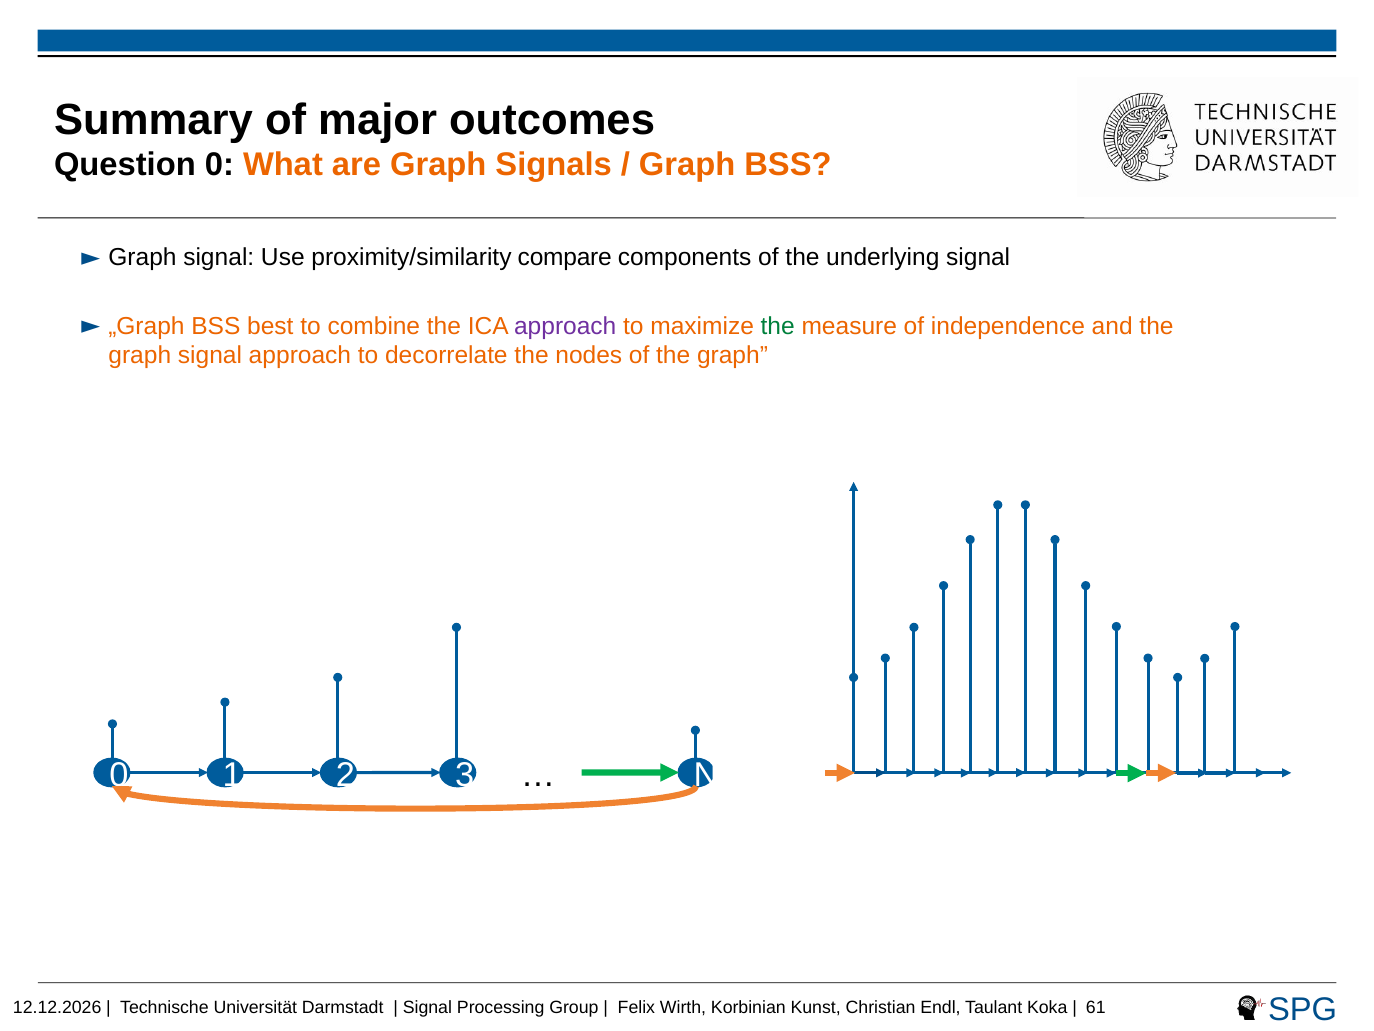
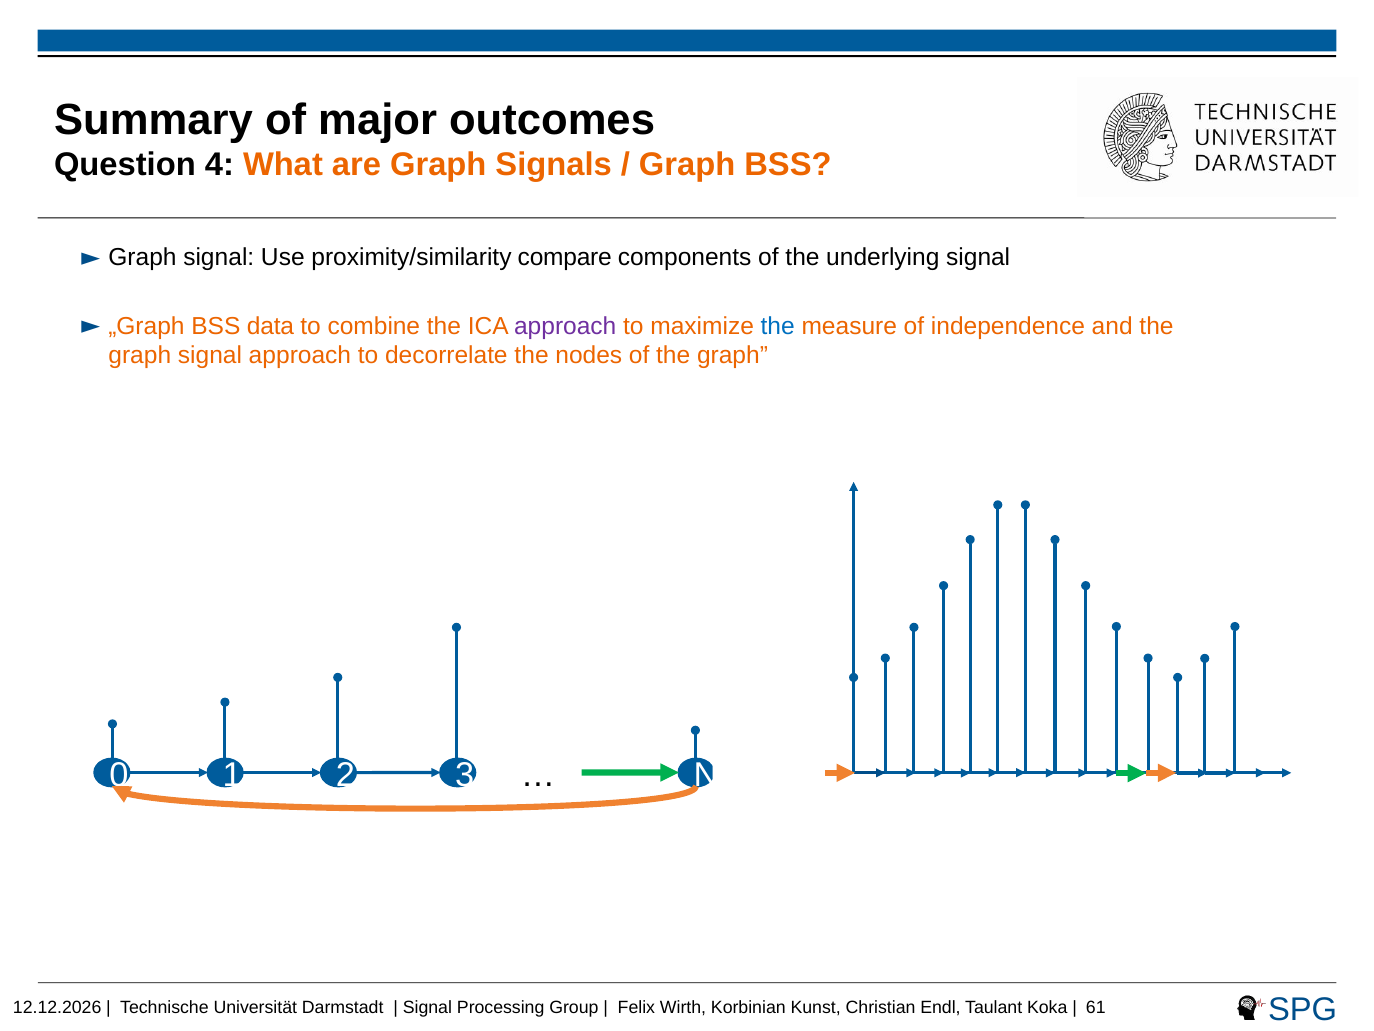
Question 0: 0 -> 4
best: best -> data
the at (778, 326) colour: green -> blue
